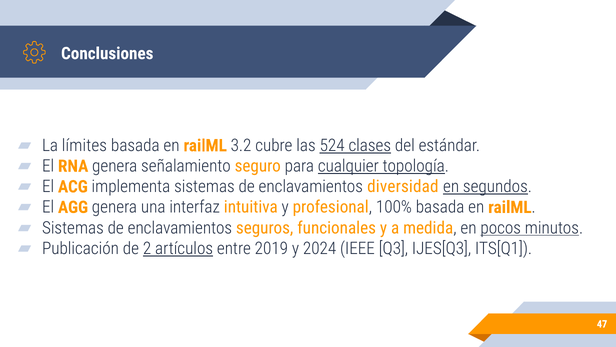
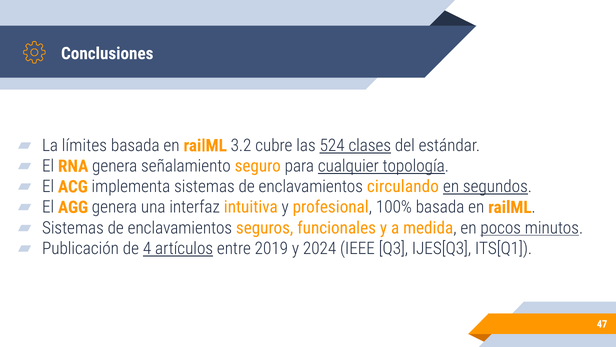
diversidad: diversidad -> circulando
2: 2 -> 4
